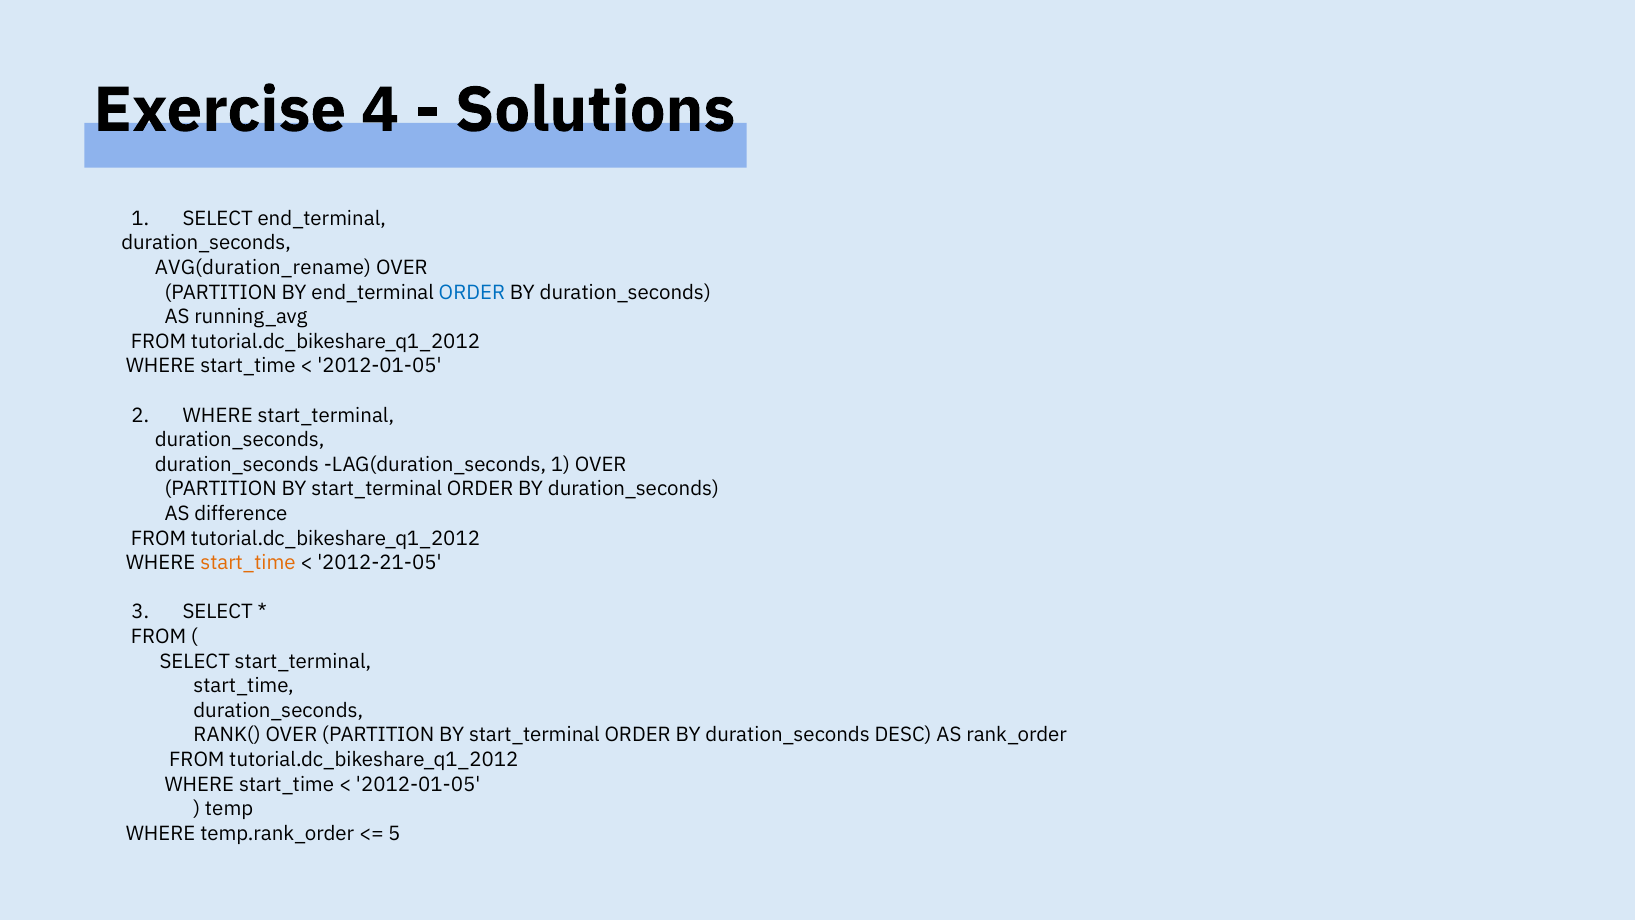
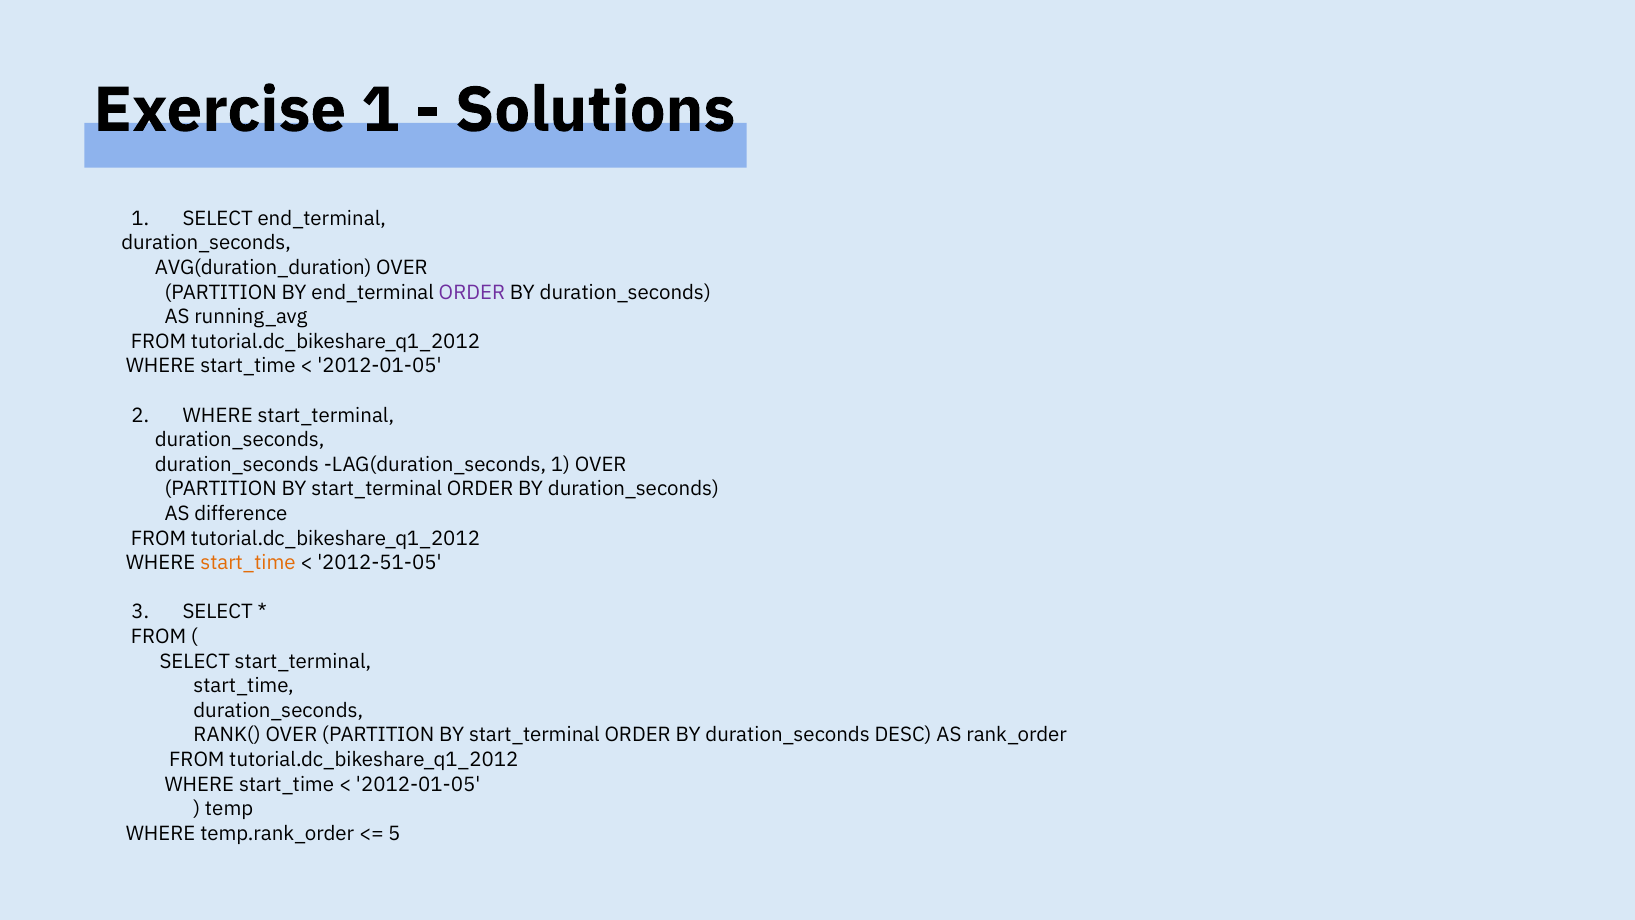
Exercise 4: 4 -> 1
AVG(duration_rename: AVG(duration_rename -> AVG(duration_duration
ORDER at (472, 292) colour: blue -> purple
2012-21-05: 2012-21-05 -> 2012-51-05
